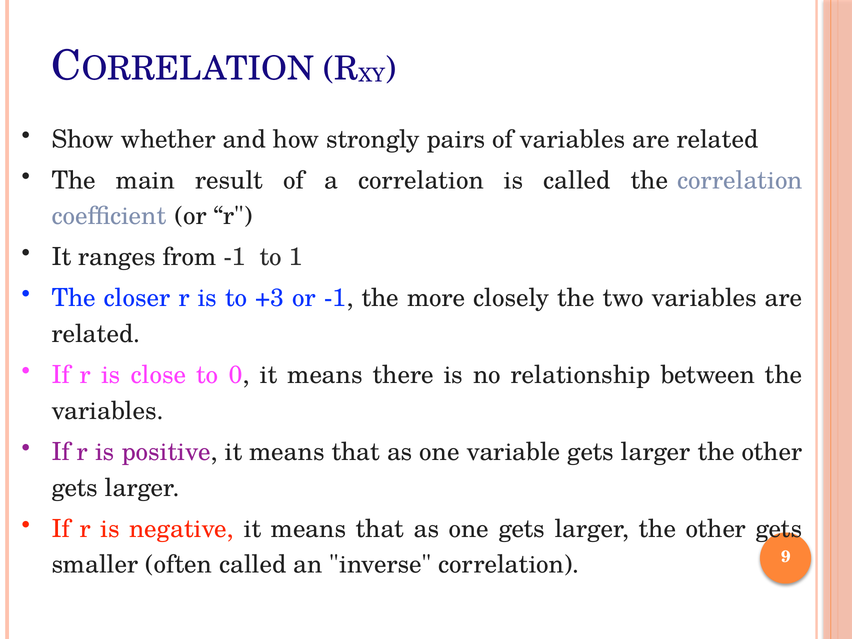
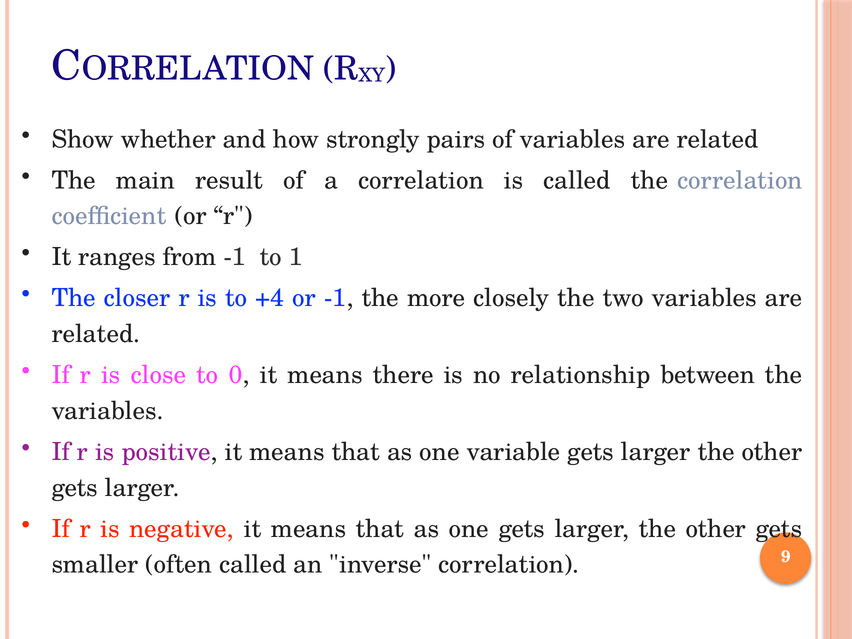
+3: +3 -> +4
